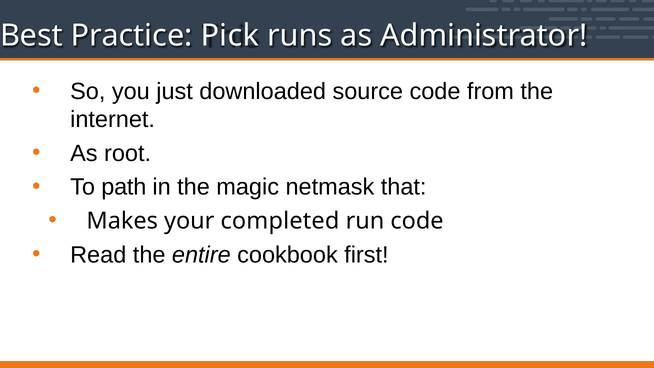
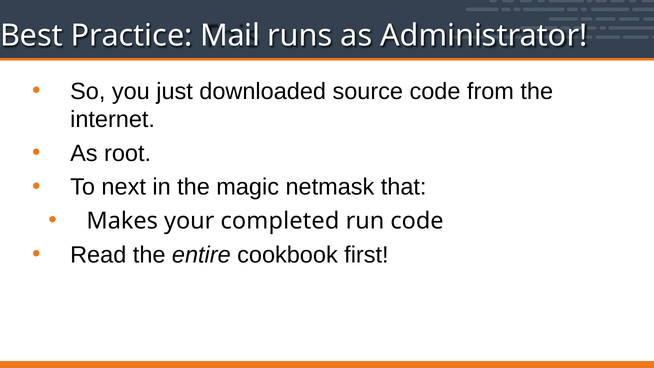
Pick: Pick -> Mail
path: path -> next
